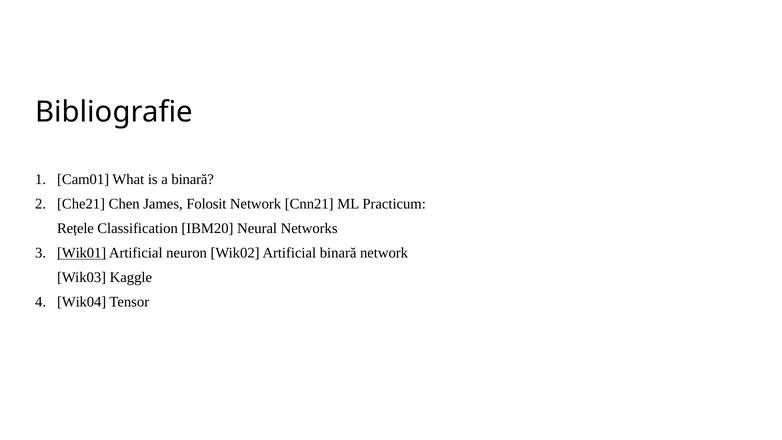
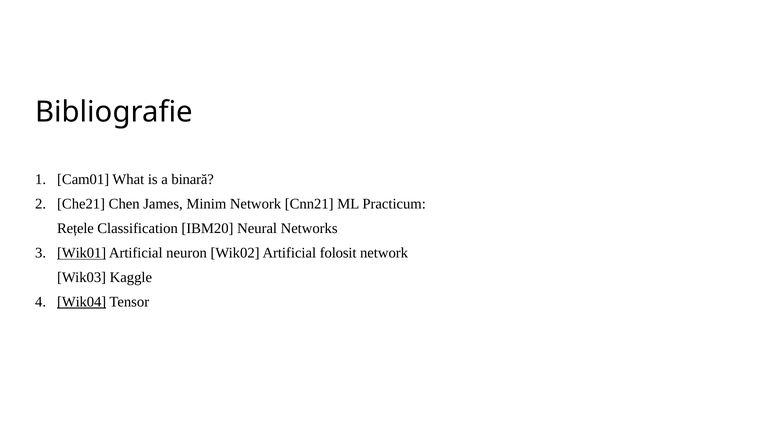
Folosit: Folosit -> Minim
Artificial binară: binară -> folosit
Wik04 underline: none -> present
